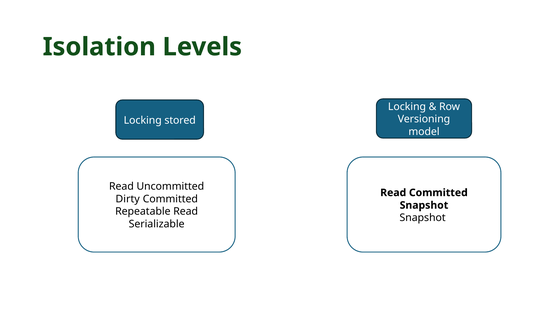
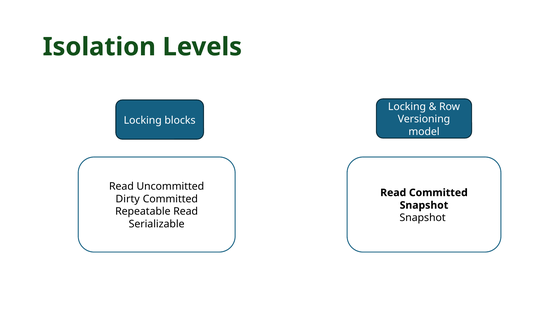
stored: stored -> blocks
